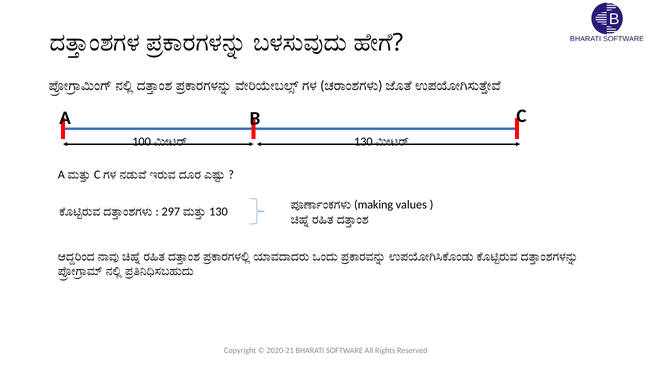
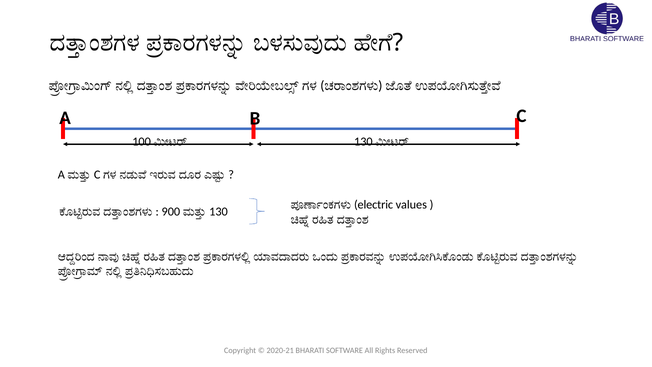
making: making -> electric
297: 297 -> 900
